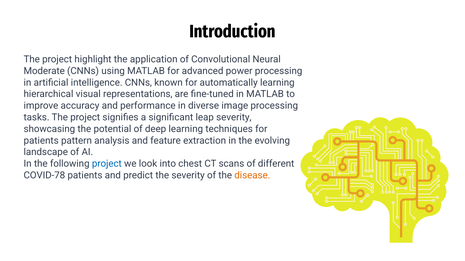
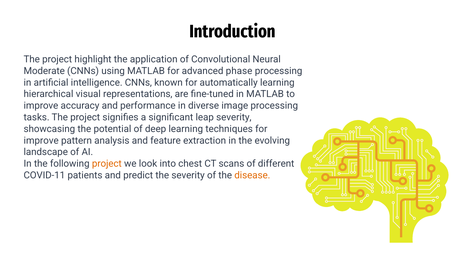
power: power -> phase
patients at (41, 141): patients -> improve
project at (107, 164) colour: blue -> orange
COVID-78: COVID-78 -> COVID-11
